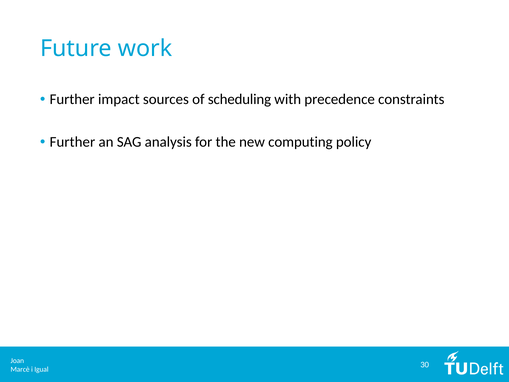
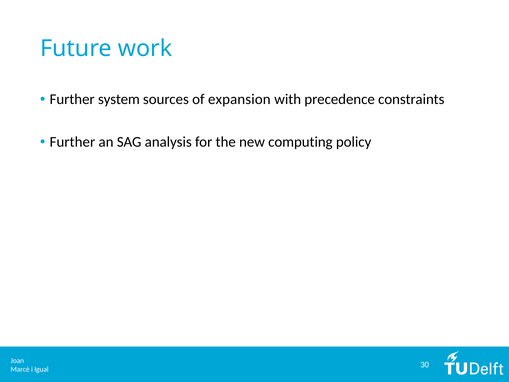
impact: impact -> system
scheduling: scheduling -> expansion
